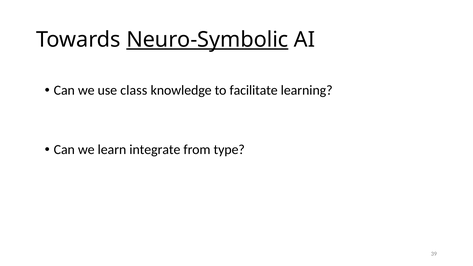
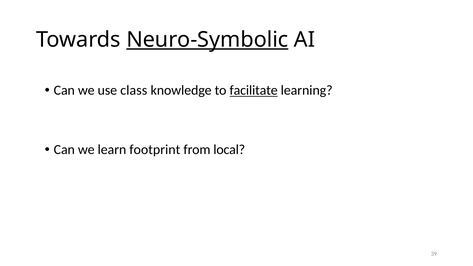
facilitate underline: none -> present
integrate: integrate -> footprint
type: type -> local
